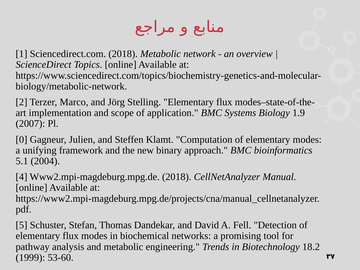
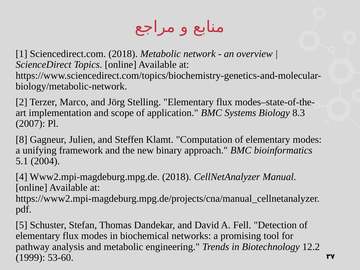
1.9: 1.9 -> 8.3
0: 0 -> 8
18.2: 18.2 -> 12.2
